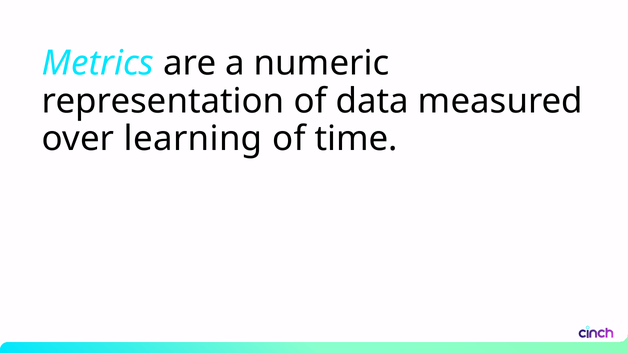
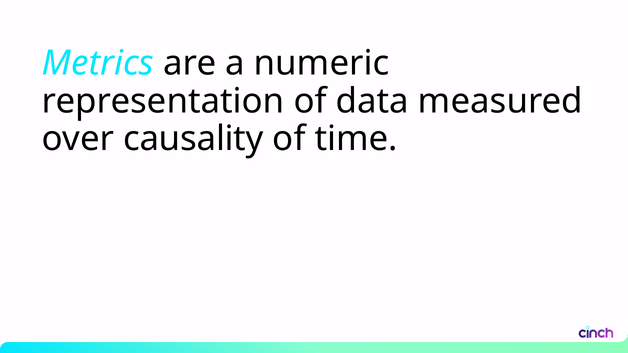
learning: learning -> causality
